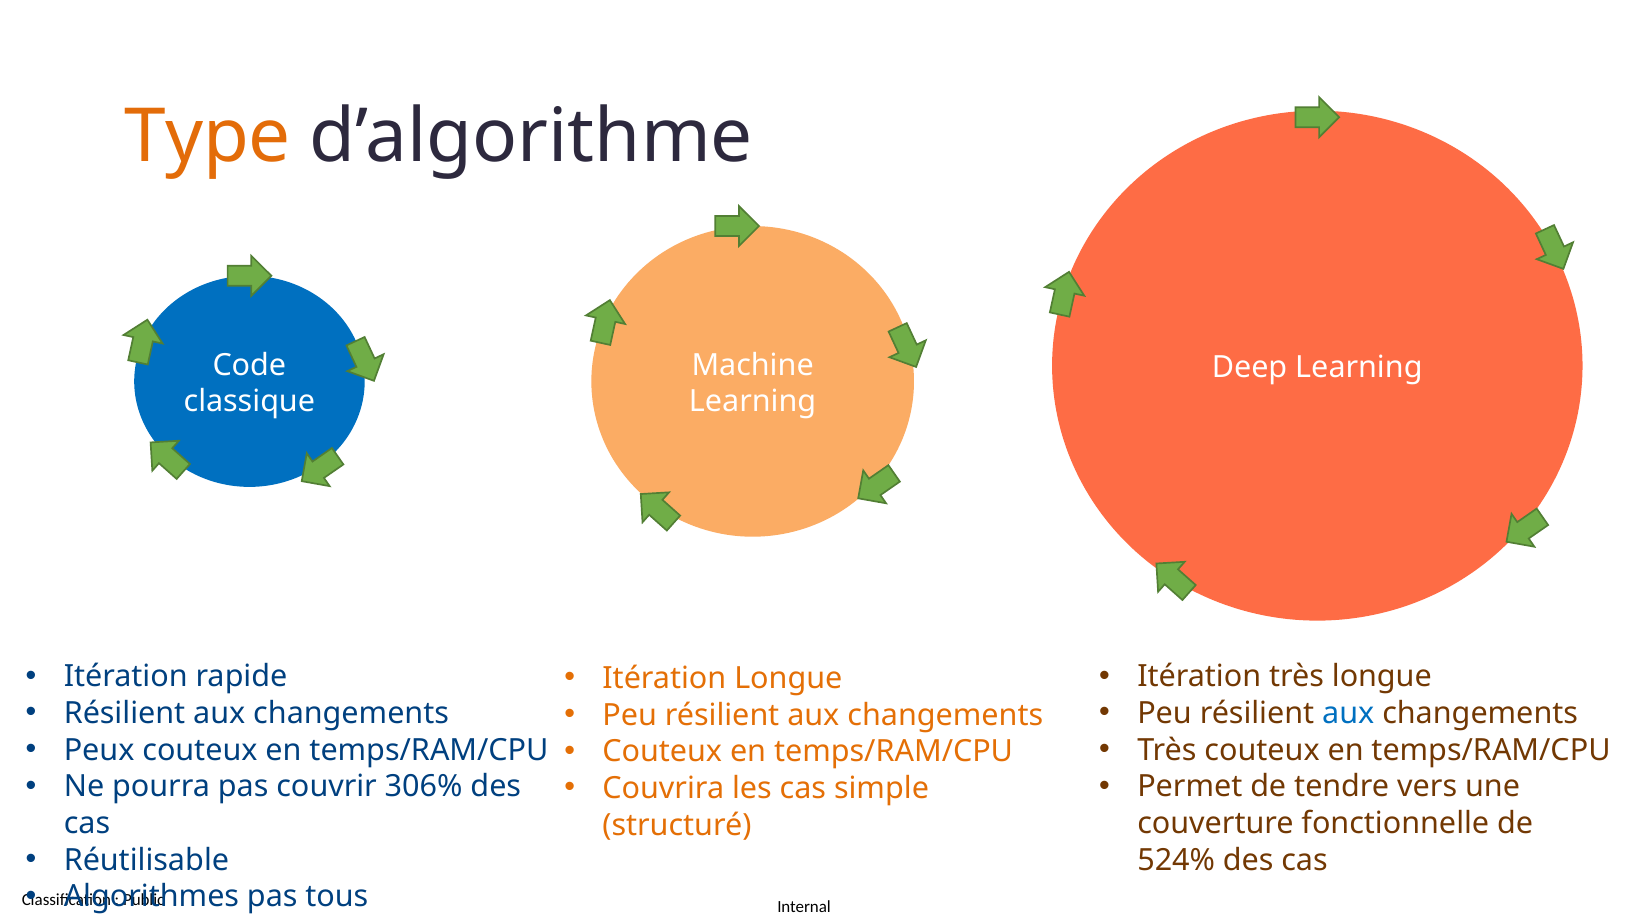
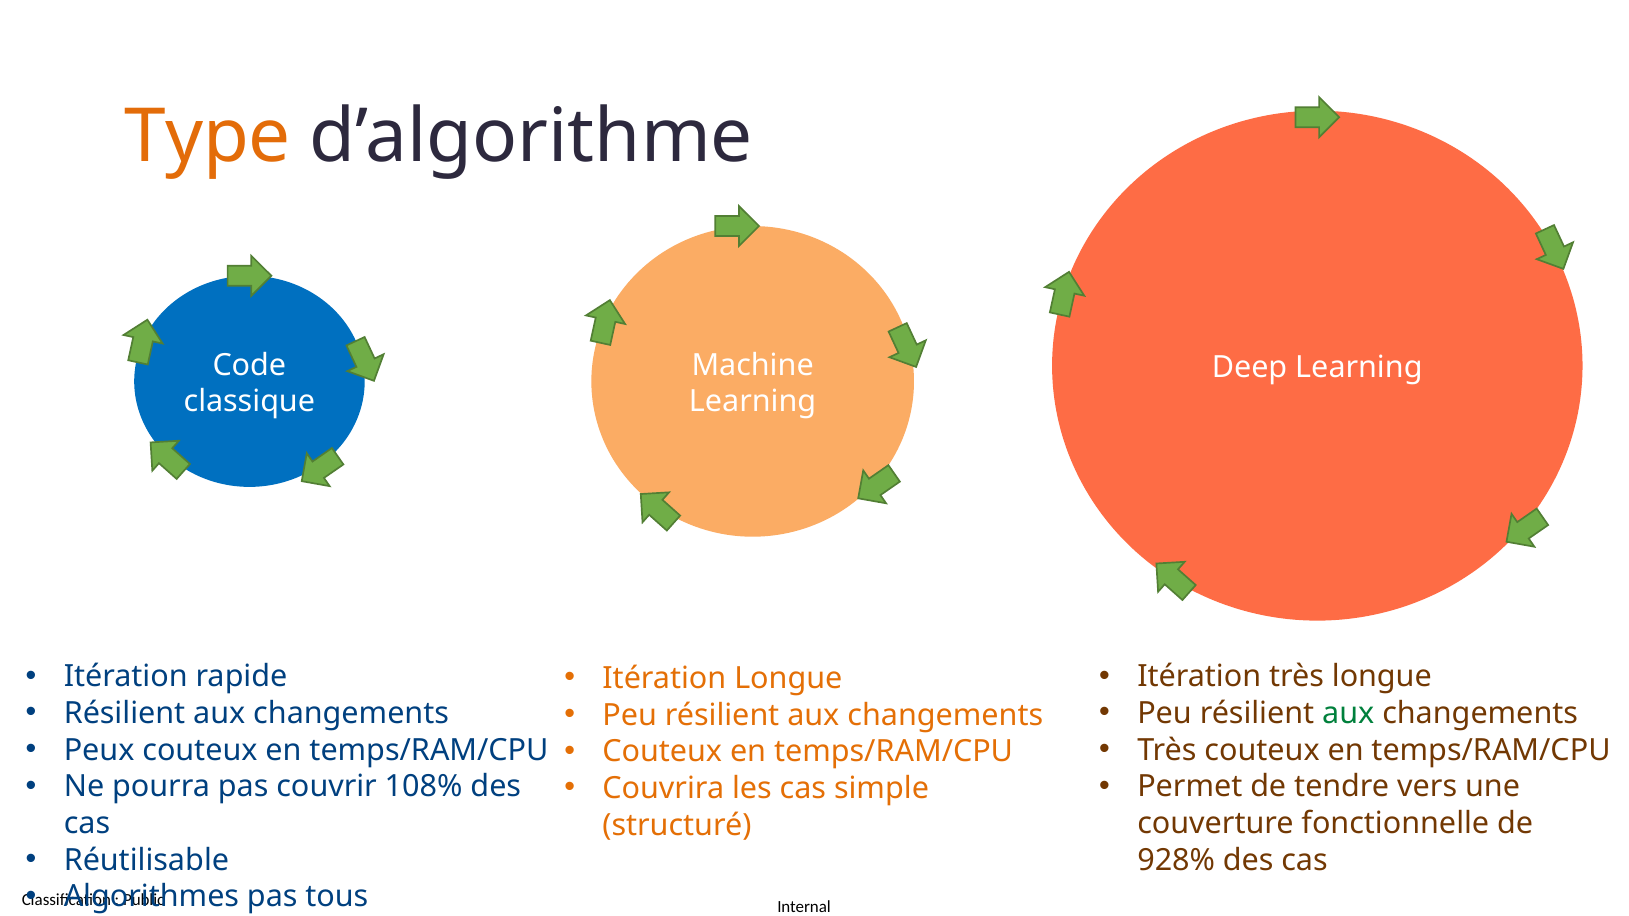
aux at (1348, 714) colour: blue -> green
306%: 306% -> 108%
524%: 524% -> 928%
